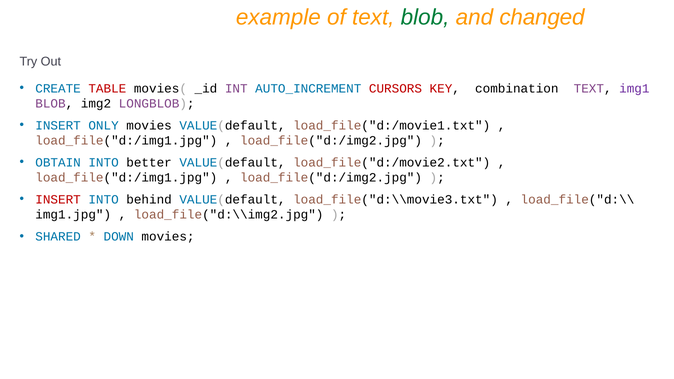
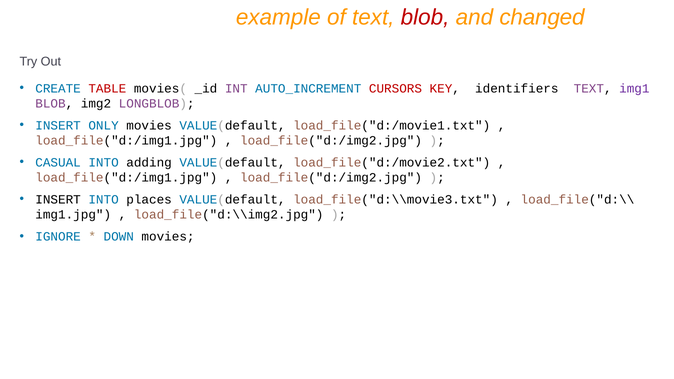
blob at (425, 18) colour: green -> red
combination: combination -> identifiers
OBTAIN: OBTAIN -> CASUAL
better: better -> adding
INSERT at (58, 200) colour: red -> black
behind: behind -> places
SHARED: SHARED -> IGNORE
